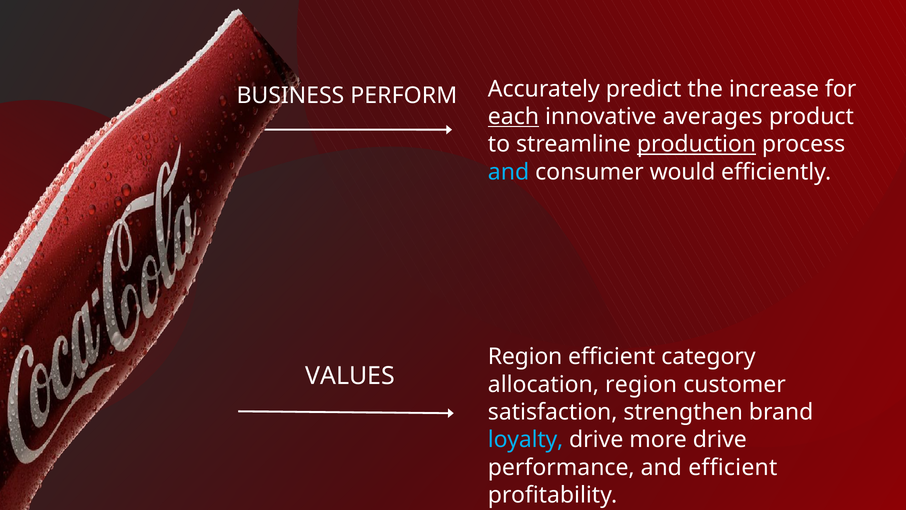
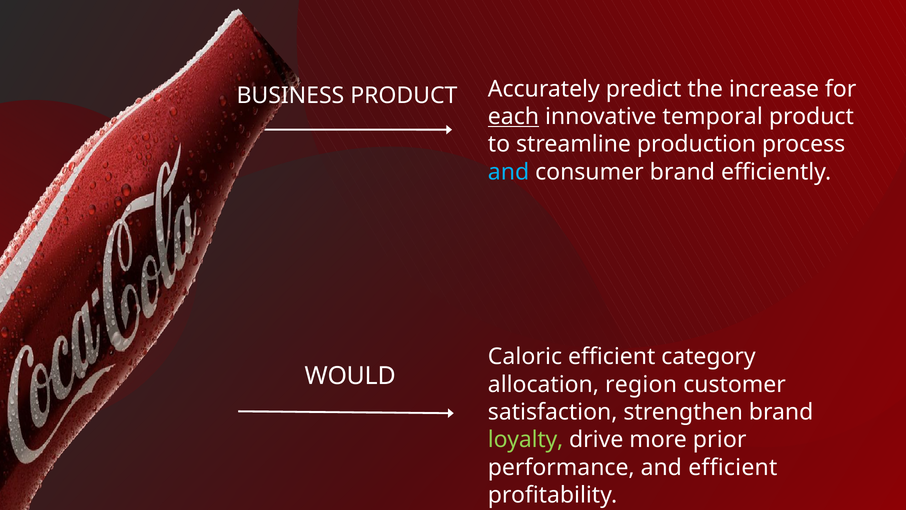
BUSINESS PERFORM: PERFORM -> PRODUCT
averages: averages -> temporal
production underline: present -> none
consumer would: would -> brand
Region at (525, 357): Region -> Caloric
VALUES: VALUES -> WOULD
loyalty colour: light blue -> light green
more drive: drive -> prior
